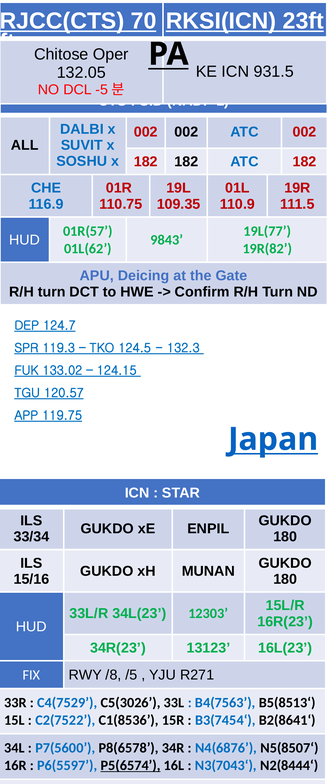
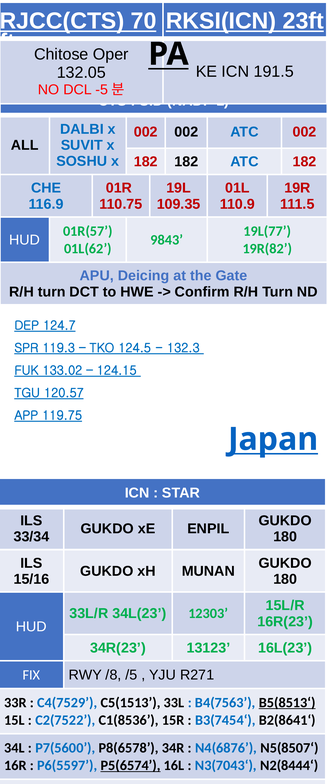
931.5: 931.5 -> 191.5
C5(3026: C5(3026 -> C5(1513
B5(8513‘ underline: none -> present
